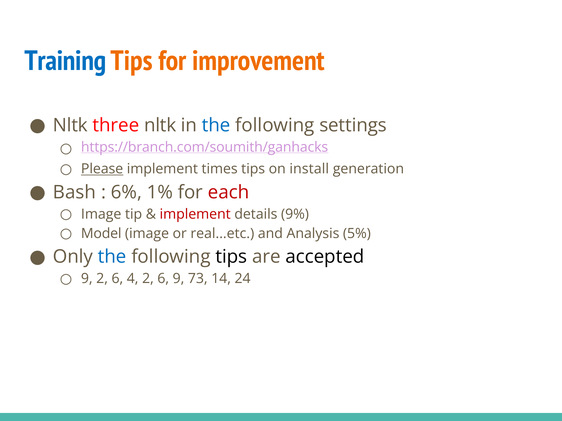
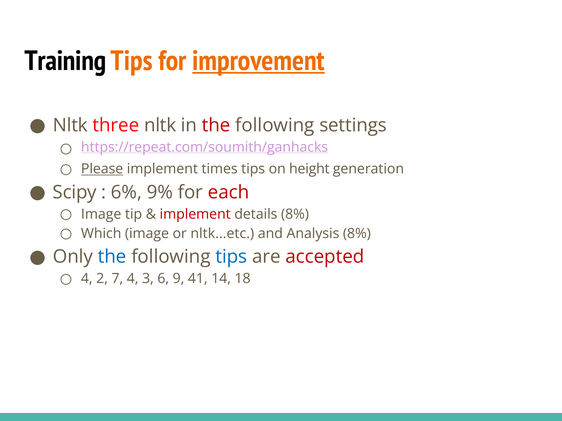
Training colour: blue -> black
improvement underline: none -> present
the at (216, 125) colour: blue -> red
https://branch.com/soumith/ganhacks: https://branch.com/soumith/ganhacks -> https://repeat.com/soumith/ganhacks
install: install -> height
Bash: Bash -> Scipy
1%: 1% -> 9%
details 9%: 9% -> 8%
Model: Model -> Which
real...etc: real...etc -> nltk...etc
Analysis 5%: 5% -> 8%
tips at (231, 257) colour: black -> blue
accepted colour: black -> red
9 at (87, 279): 9 -> 4
6 at (117, 279): 6 -> 7
4 2: 2 -> 3
73: 73 -> 41
24: 24 -> 18
